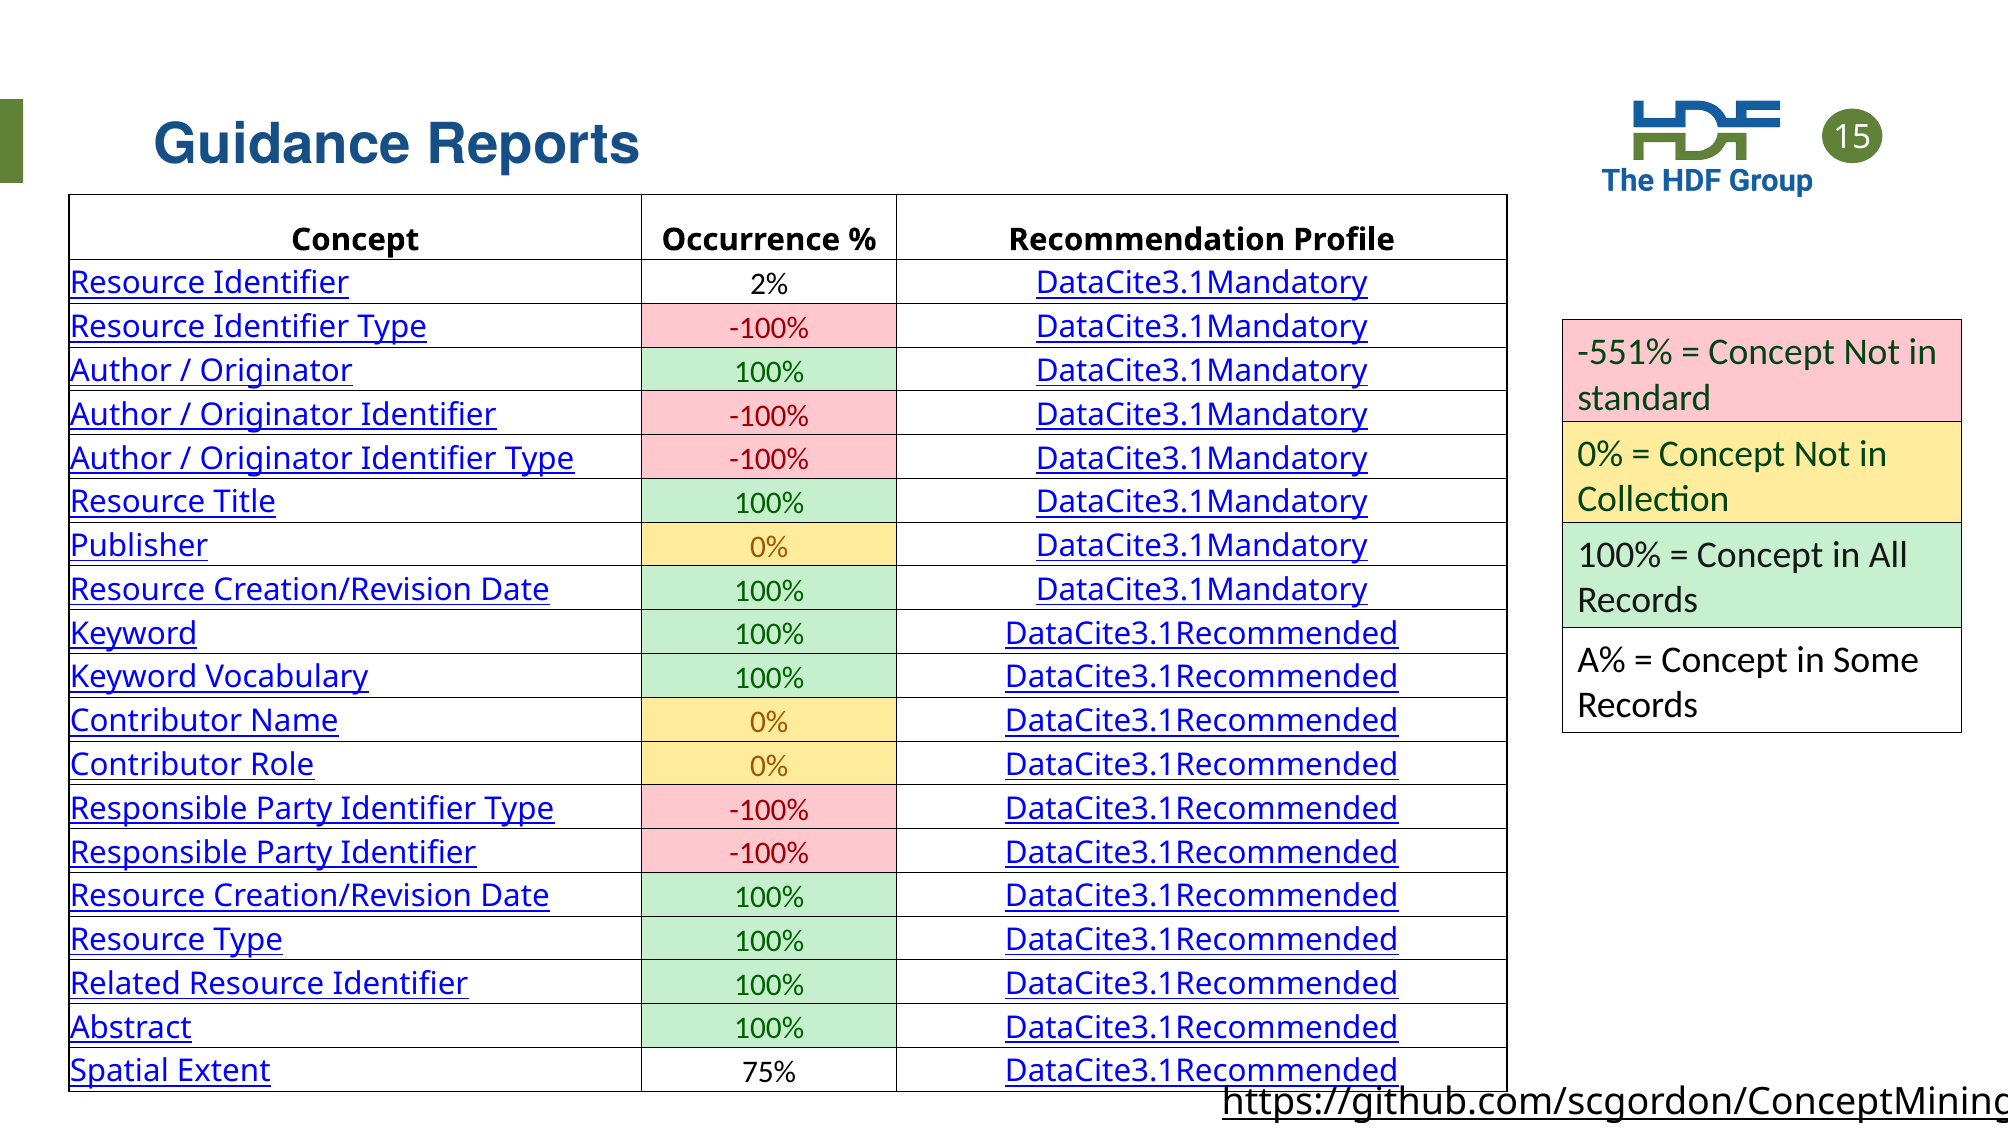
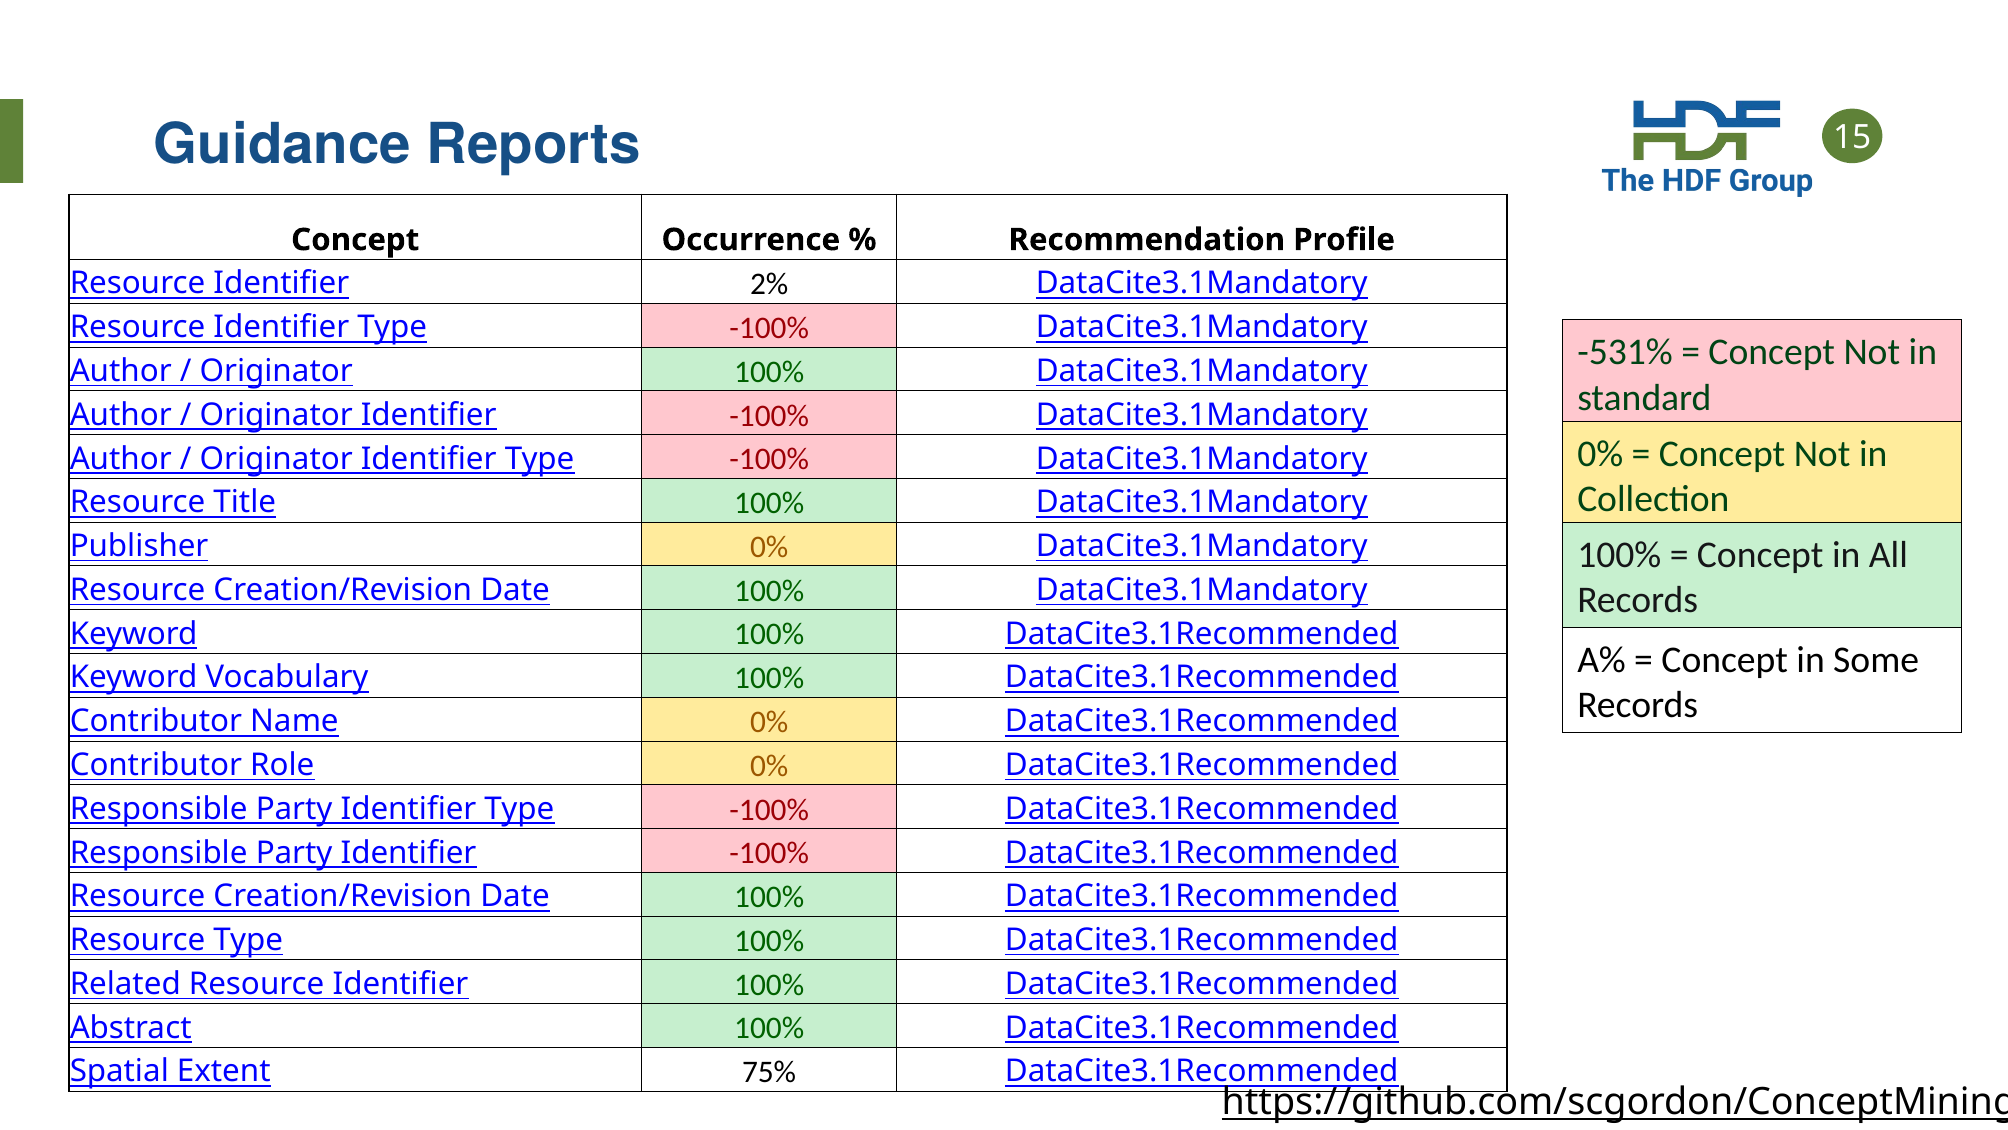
-551%: -551% -> -531%
